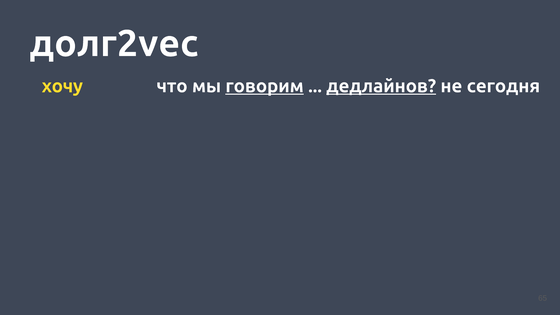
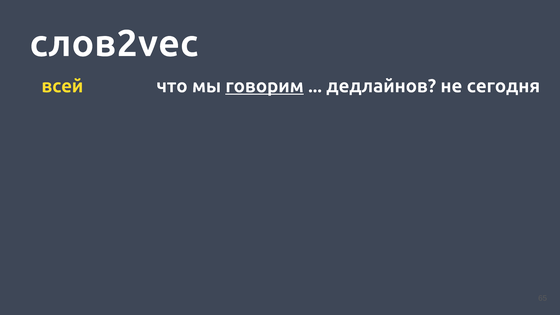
долг2vec: долг2vec -> слов2vec
хочу: хочу -> всей
дедлайнов underline: present -> none
